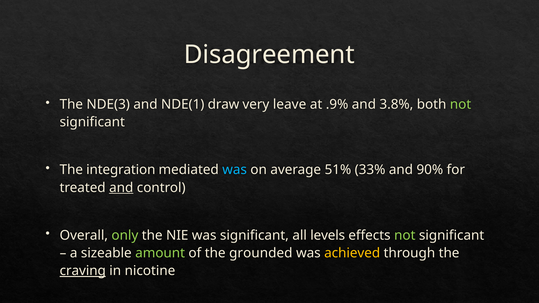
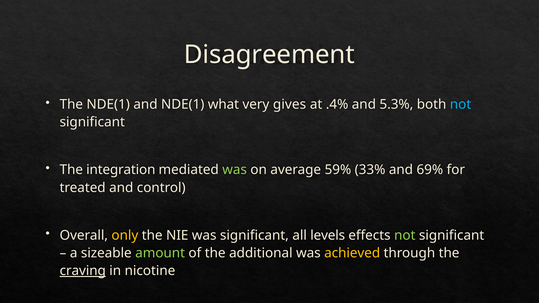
The NDE(3: NDE(3 -> NDE(1
draw: draw -> what
leave: leave -> gives
.9%: .9% -> .4%
3.8%: 3.8% -> 5.3%
not at (461, 104) colour: light green -> light blue
was at (235, 170) colour: light blue -> light green
51%: 51% -> 59%
90%: 90% -> 69%
and at (121, 188) underline: present -> none
only colour: light green -> yellow
grounded: grounded -> additional
